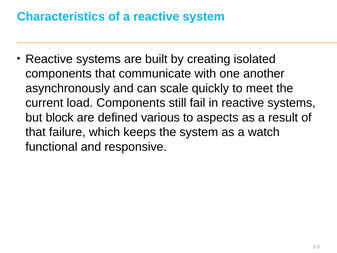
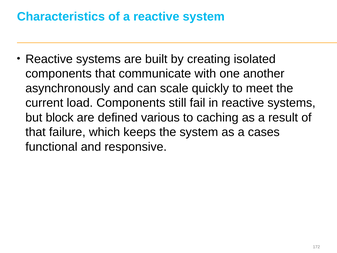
aspects: aspects -> caching
watch: watch -> cases
